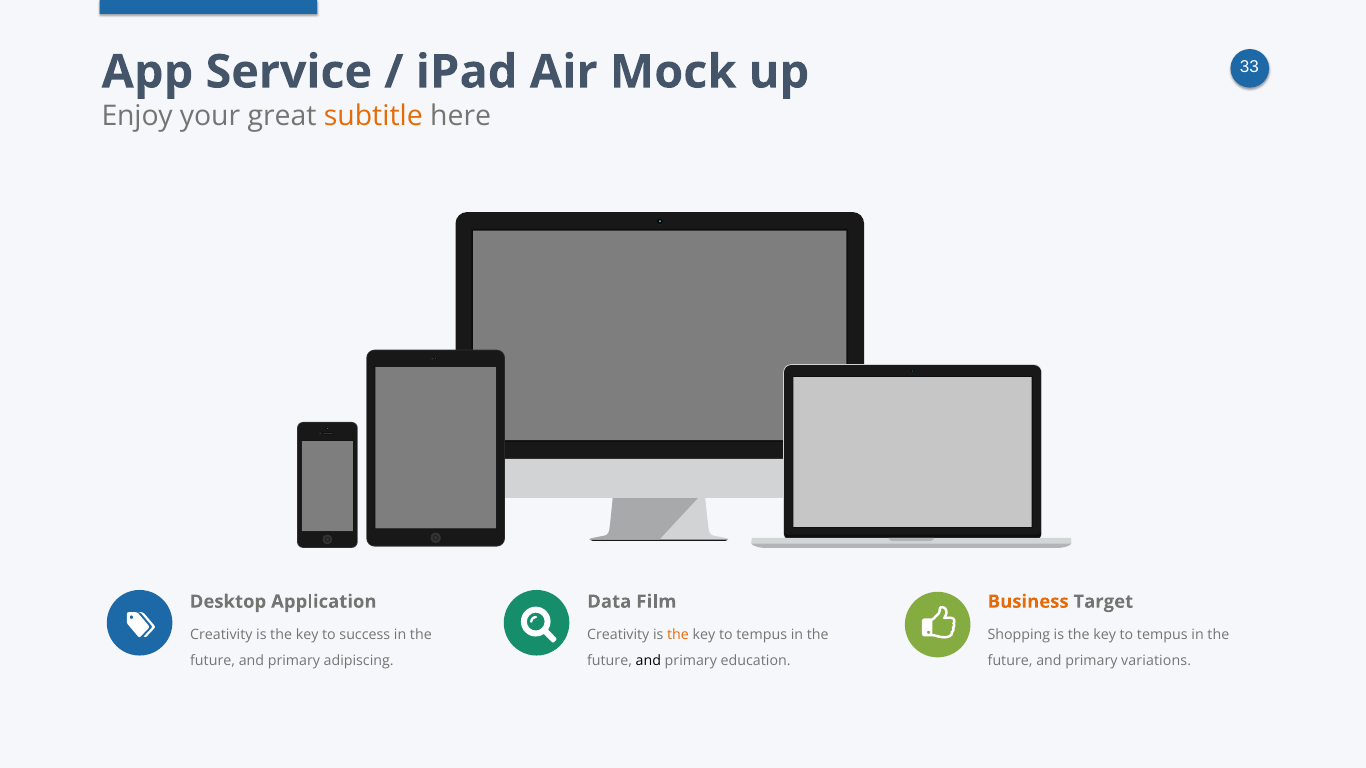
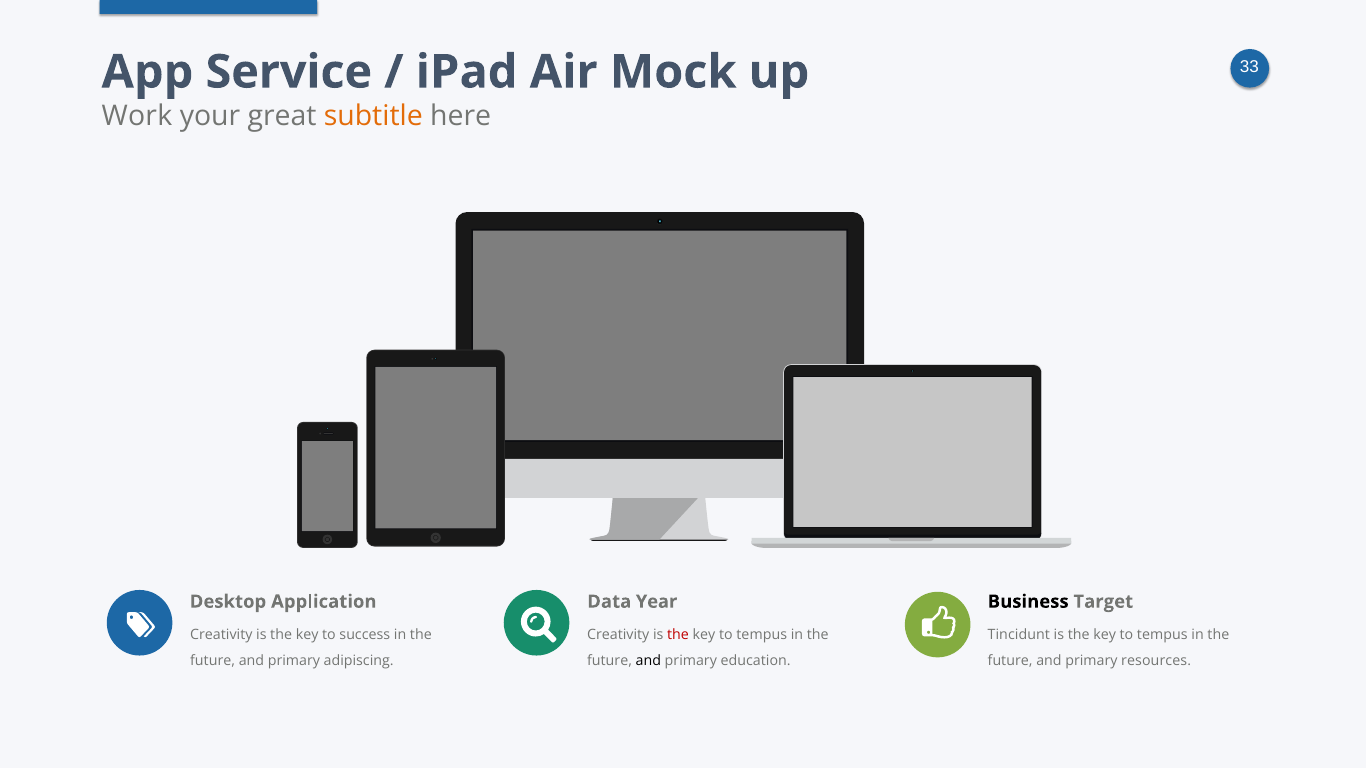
Enjoy: Enjoy -> Work
Film: Film -> Year
Business colour: orange -> black
the at (678, 635) colour: orange -> red
Shopping: Shopping -> Tincidunt
variations: variations -> resources
